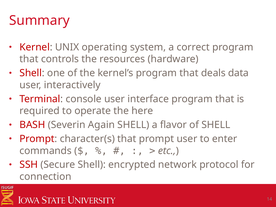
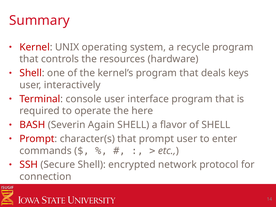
correct: correct -> recycle
data: data -> keys
